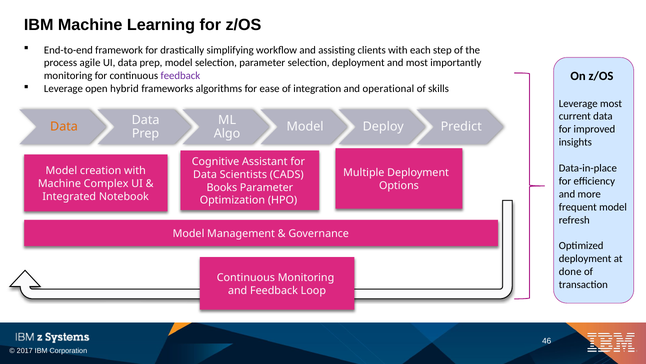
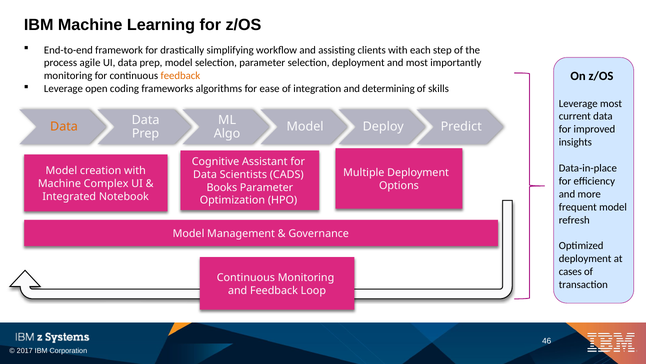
feedback at (180, 76) colour: purple -> orange
hybrid: hybrid -> coding
operational: operational -> determining
done: done -> cases
